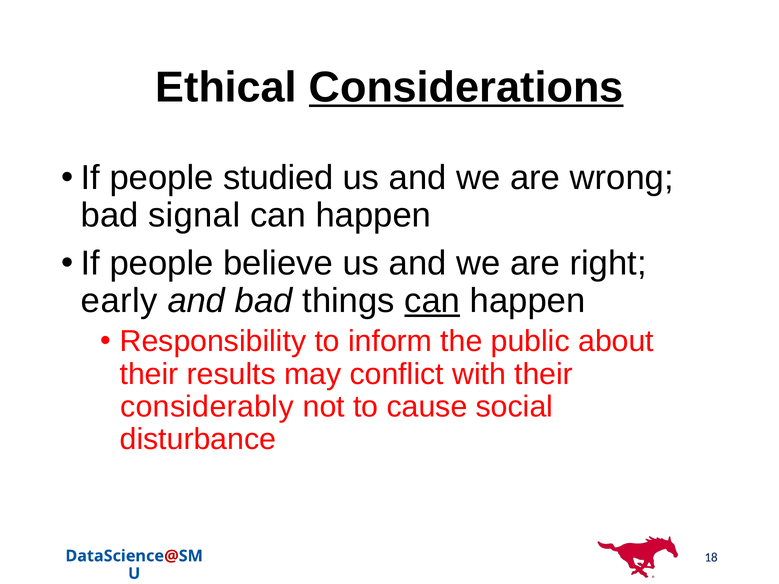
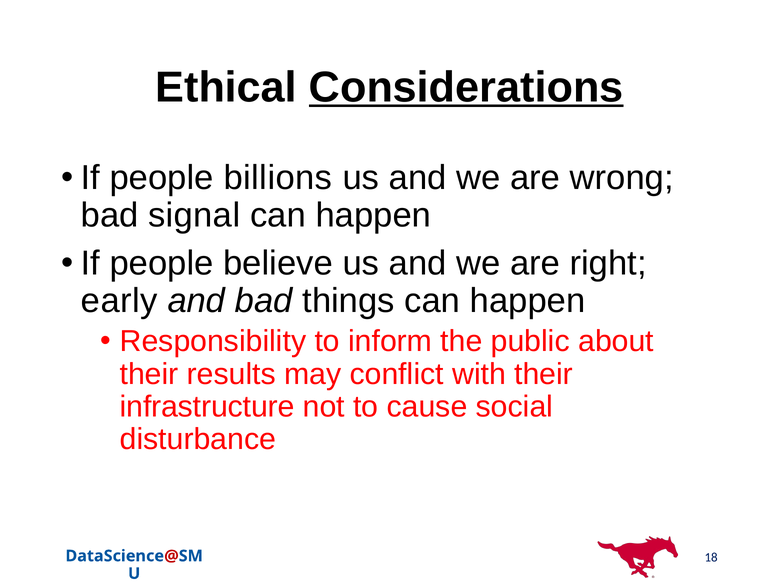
studied: studied -> billions
can at (432, 301) underline: present -> none
considerably: considerably -> infrastructure
